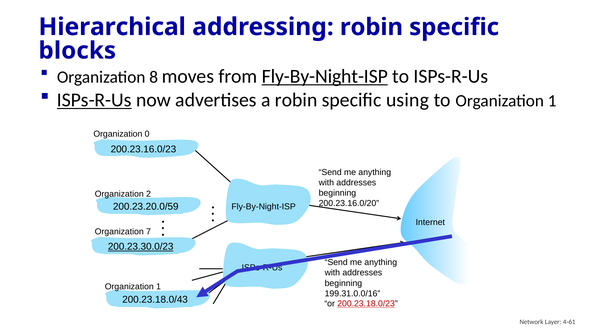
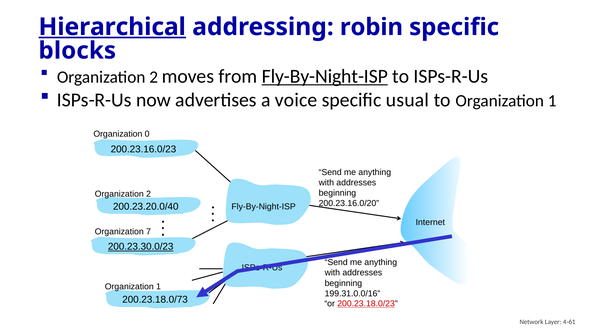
Hierarchical underline: none -> present
8 at (154, 77): 8 -> 2
ISPs-R-Us at (94, 100) underline: present -> none
a robin: robin -> voice
using: using -> usual
200.23.20.0/59: 200.23.20.0/59 -> 200.23.20.0/40
200.23.18.0/43: 200.23.18.0/43 -> 200.23.18.0/73
